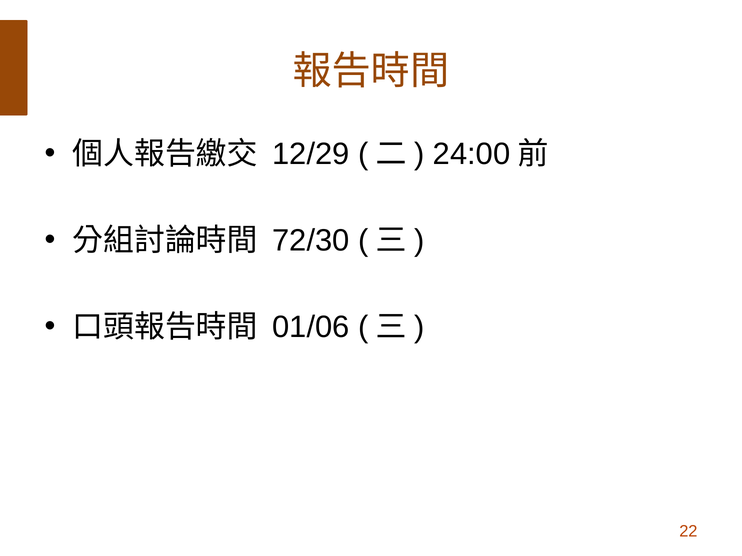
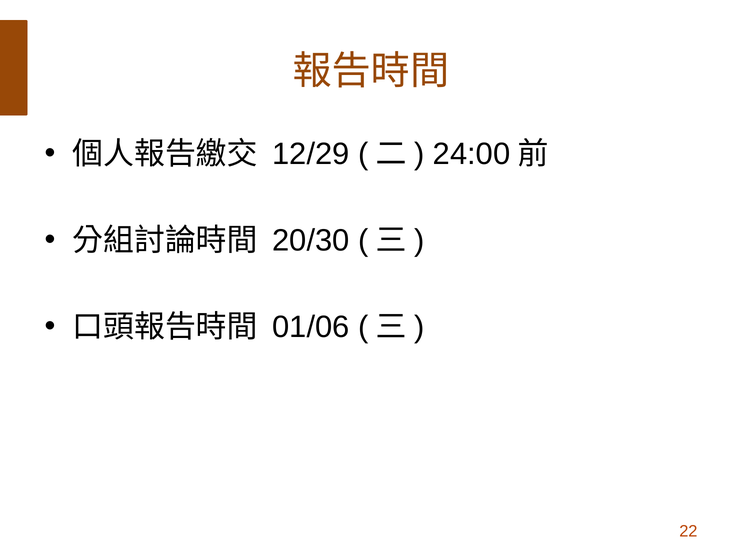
72/30: 72/30 -> 20/30
